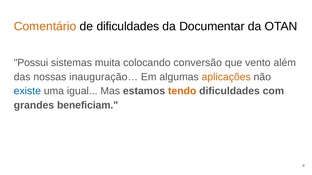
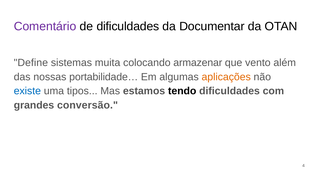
Comentário colour: orange -> purple
Possui: Possui -> Define
conversão: conversão -> armazenar
inauguração…: inauguração… -> portabilidade…
igual: igual -> tipos
tendo colour: orange -> black
beneficiam: beneficiam -> conversão
